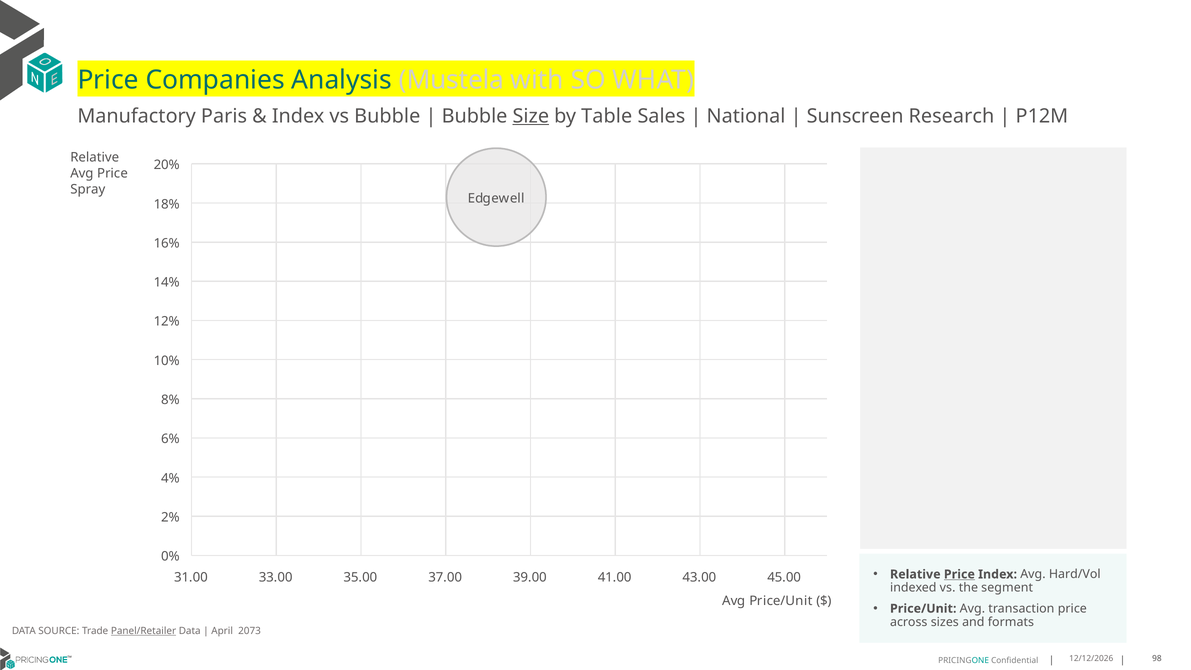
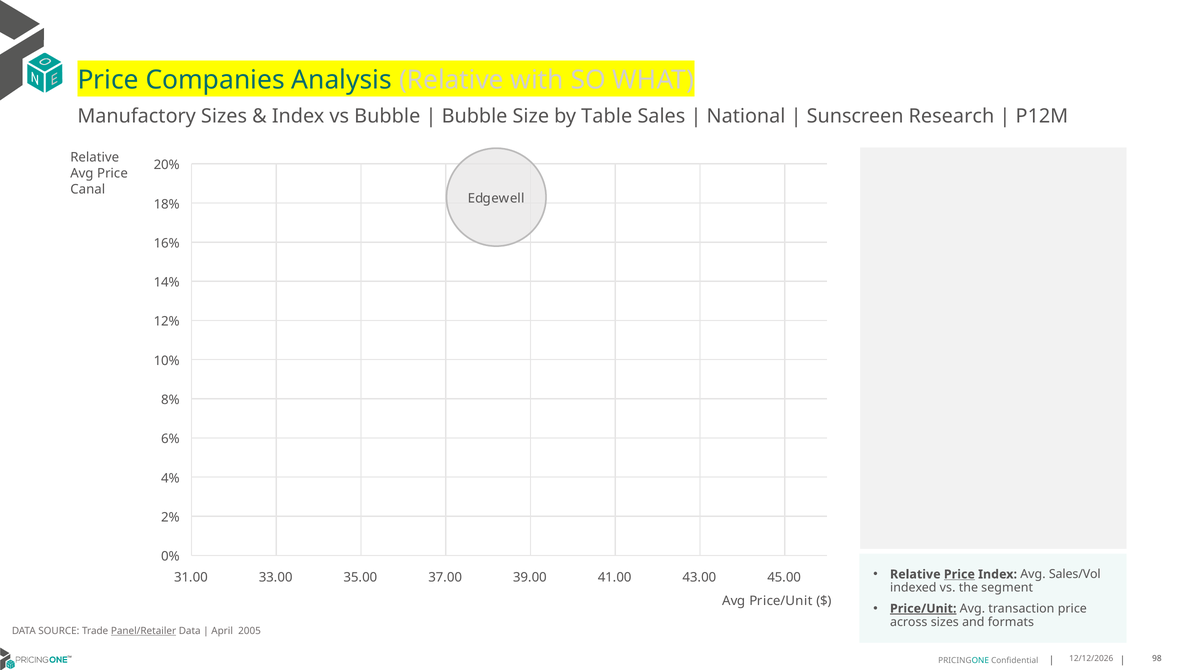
Analysis Mustela: Mustela -> Relative
Manufactory Paris: Paris -> Sizes
Size underline: present -> none
Spray: Spray -> Canal
Hard/Vol: Hard/Vol -> Sales/Vol
Price/Unit at (923, 609) underline: none -> present
2073: 2073 -> 2005
